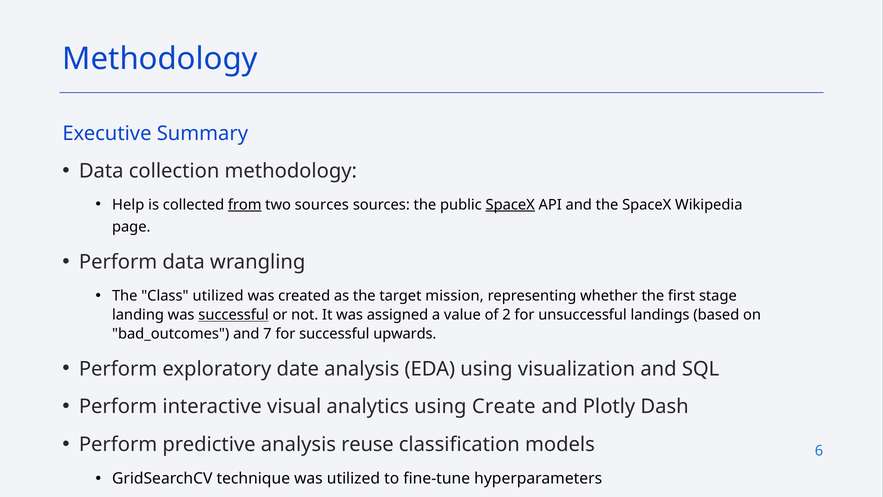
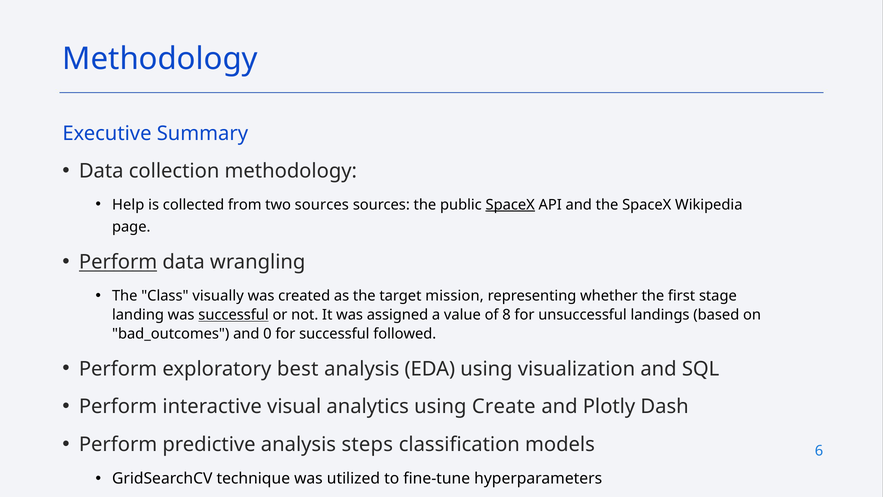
from underline: present -> none
Perform at (118, 262) underline: none -> present
Class utilized: utilized -> visually
2: 2 -> 8
7: 7 -> 0
upwards: upwards -> followed
date: date -> best
reuse: reuse -> steps
